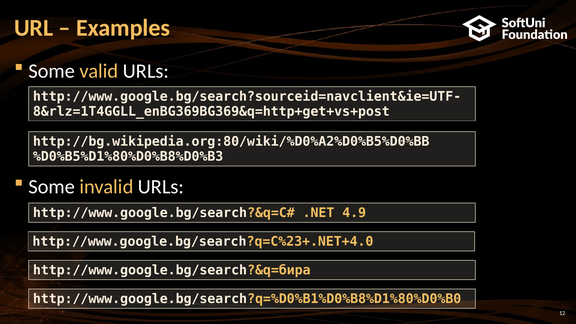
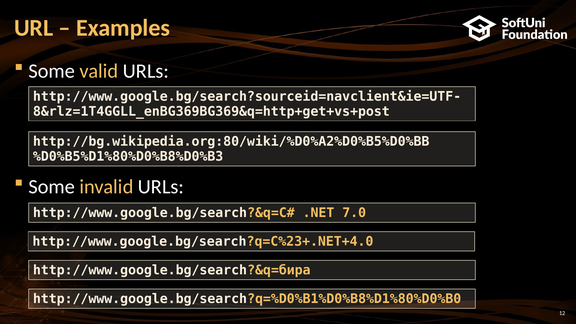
4.9: 4.9 -> 7.0
